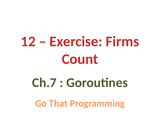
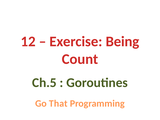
Firms: Firms -> Being
Ch.7: Ch.7 -> Ch.5
